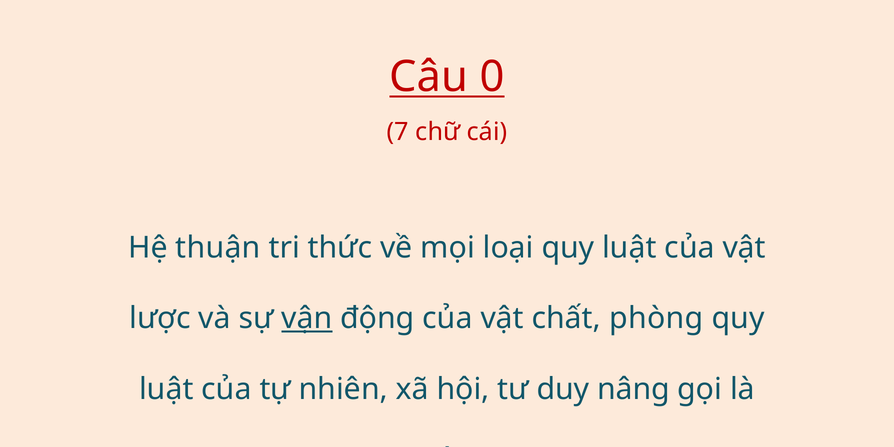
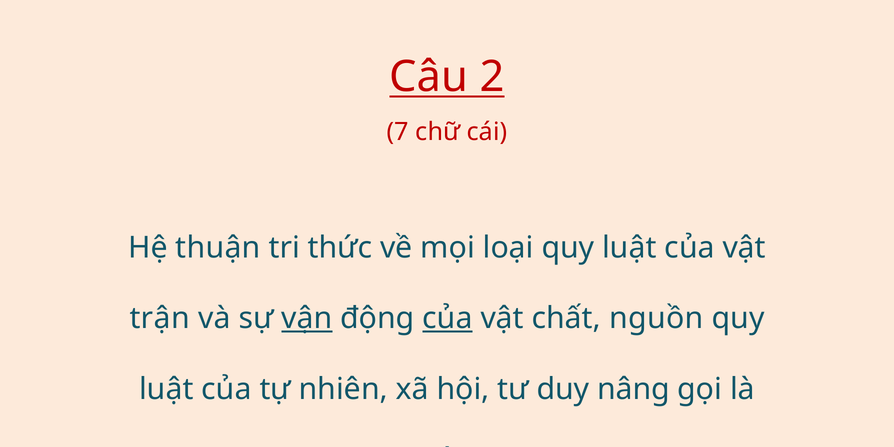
0: 0 -> 2
lược: lược -> trận
của at (448, 318) underline: none -> present
phòng: phòng -> nguồn
